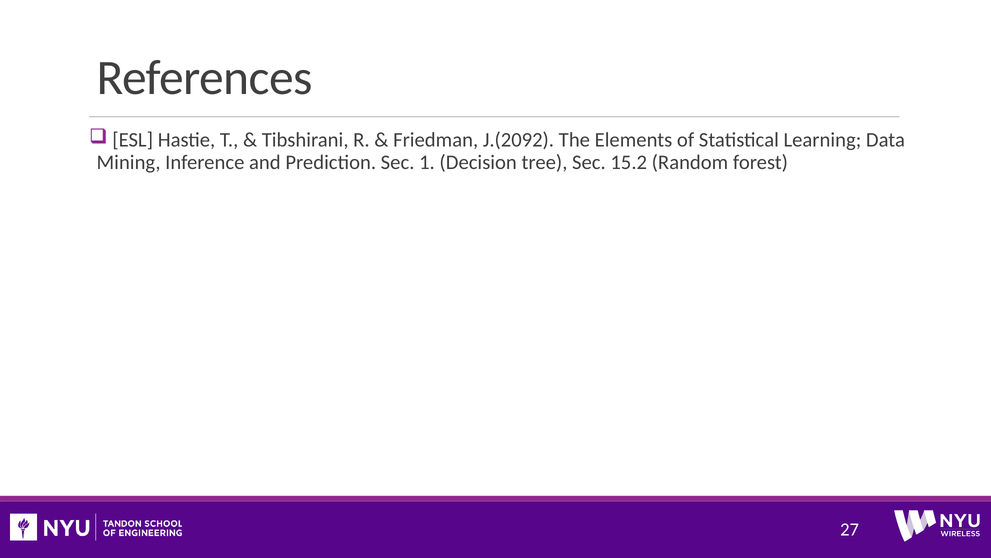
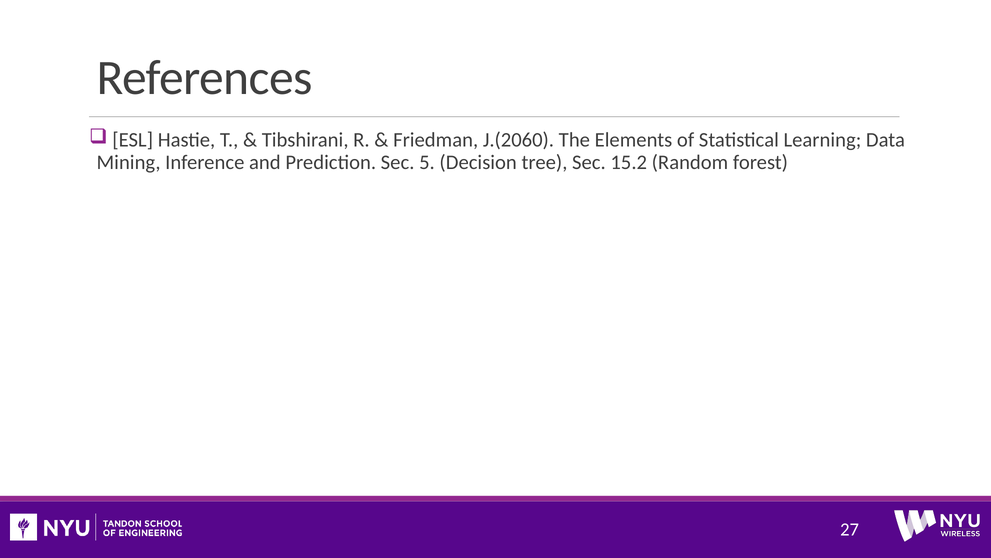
J.(2092: J.(2092 -> J.(2060
1: 1 -> 5
